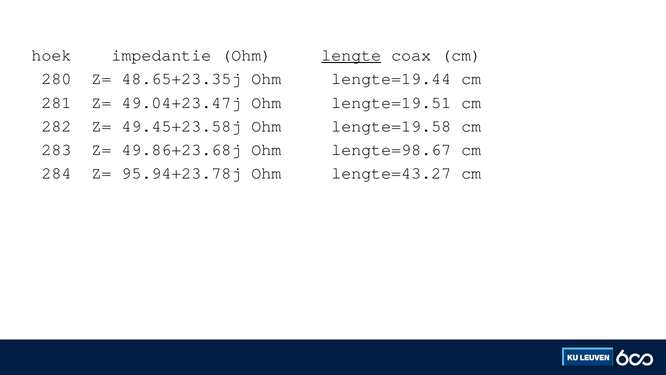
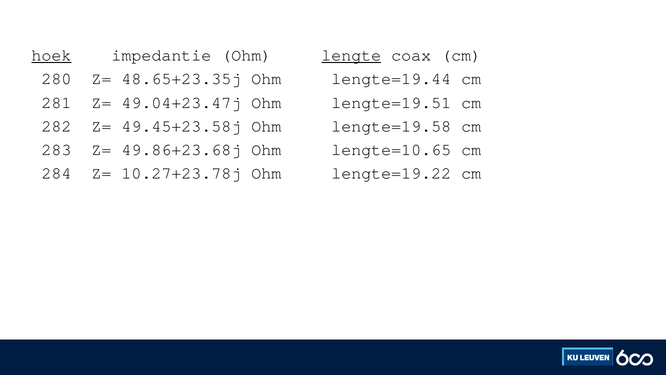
hoek underline: none -> present
lengte=98.67: lengte=98.67 -> lengte=10.65
95.94+23.78j: 95.94+23.78j -> 10.27+23.78j
lengte=43.27: lengte=43.27 -> lengte=19.22
